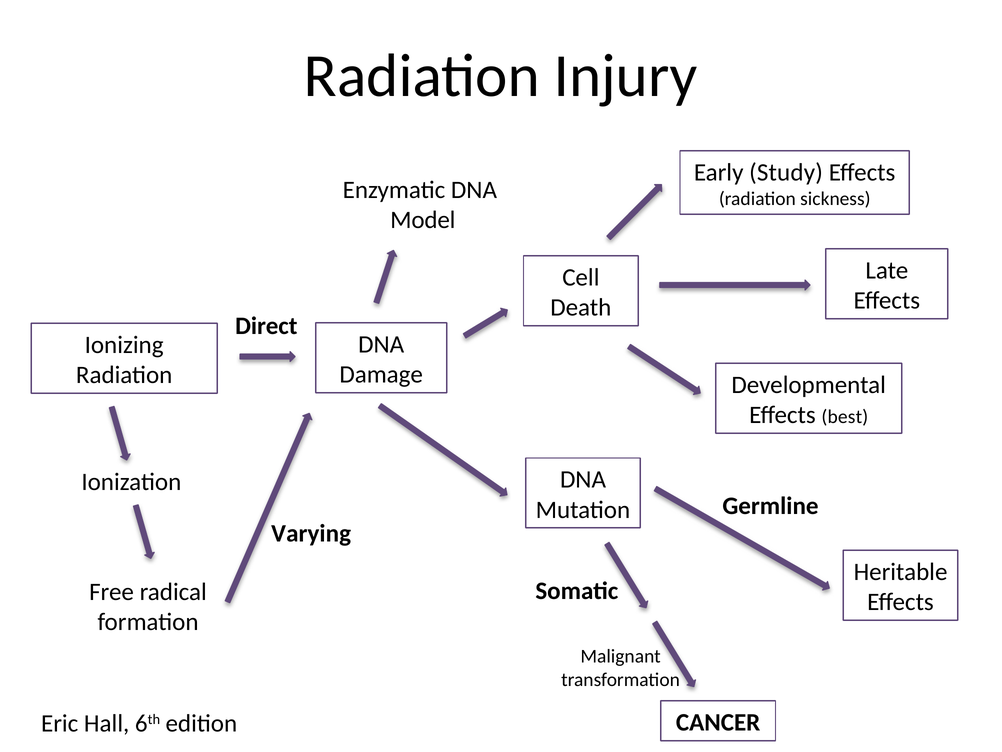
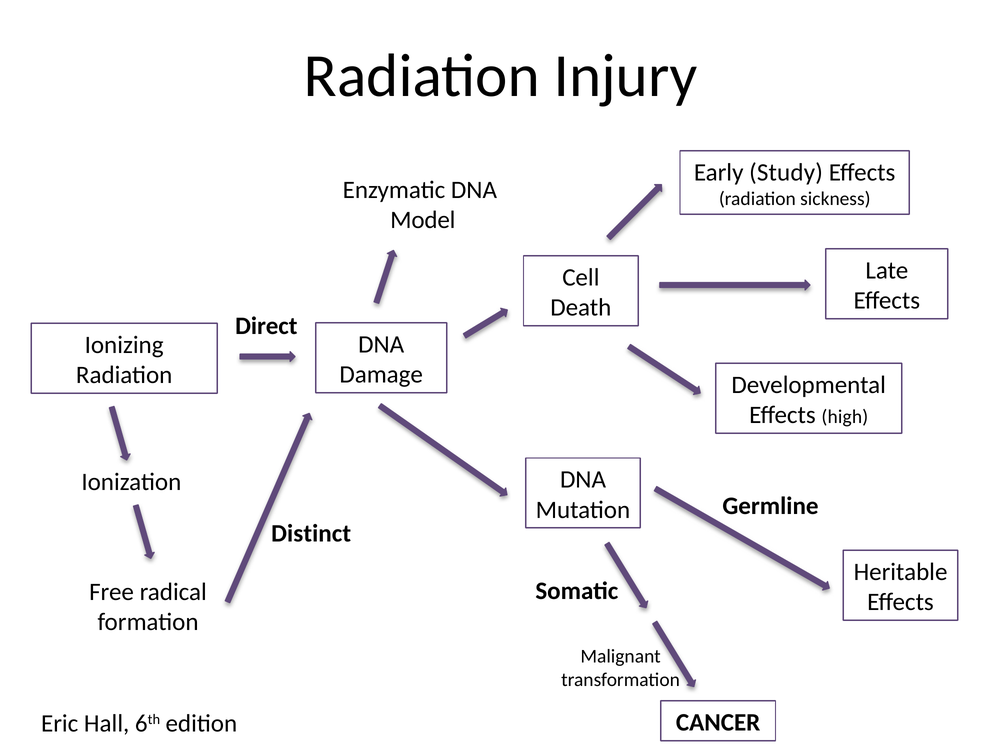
best: best -> high
Varying: Varying -> Distinct
